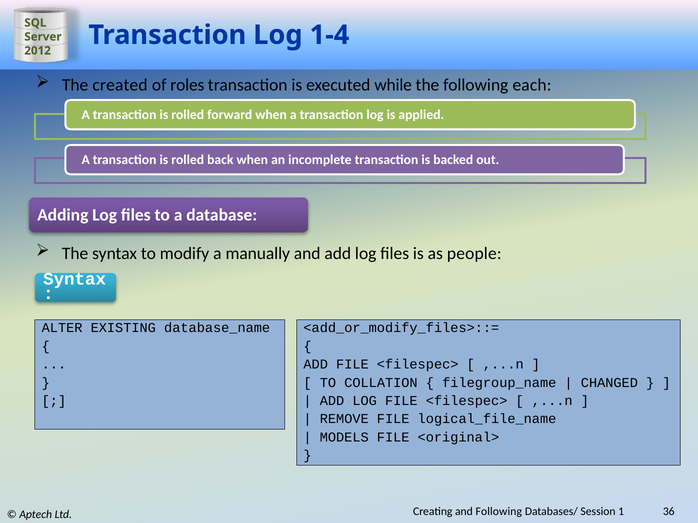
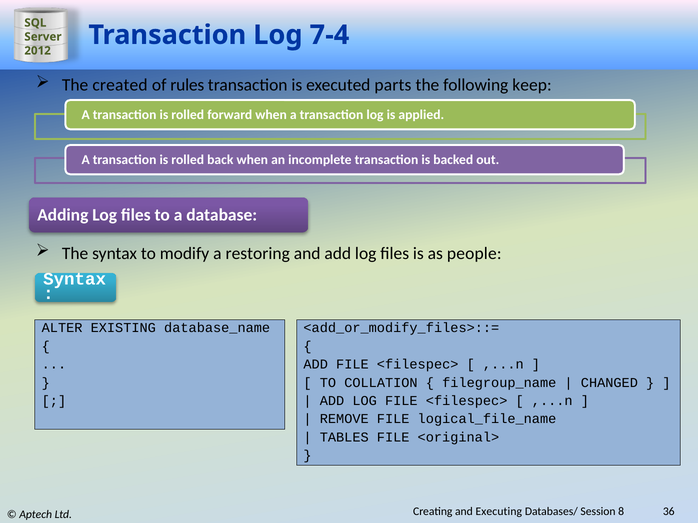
1-4: 1-4 -> 7-4
roles: roles -> rules
while: while -> parts
each: each -> keep
manually: manually -> restoring
MODELS: MODELS -> TABLES
and Following: Following -> Executing
1: 1 -> 8
